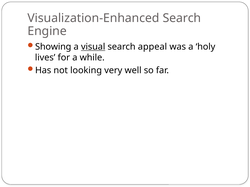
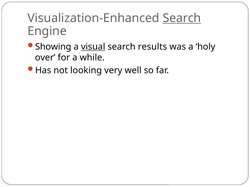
Search at (182, 18) underline: none -> present
appeal: appeal -> results
lives: lives -> over
